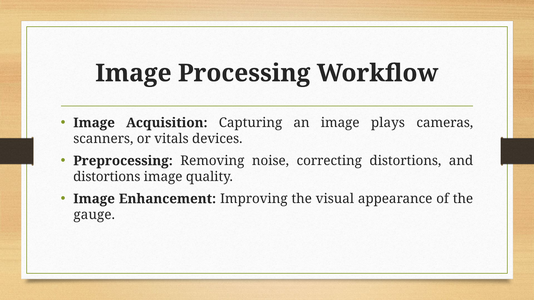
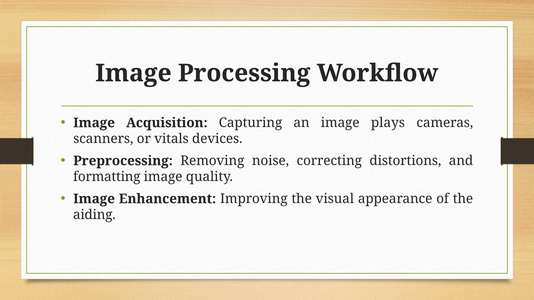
distortions at (107, 177): distortions -> formatting
gauge: gauge -> aiding
